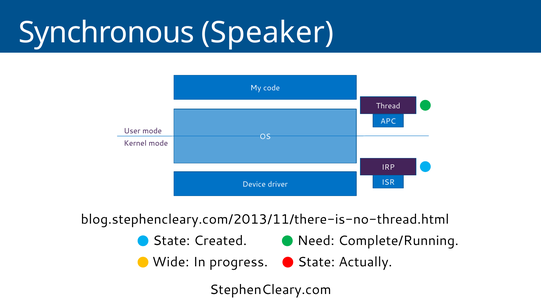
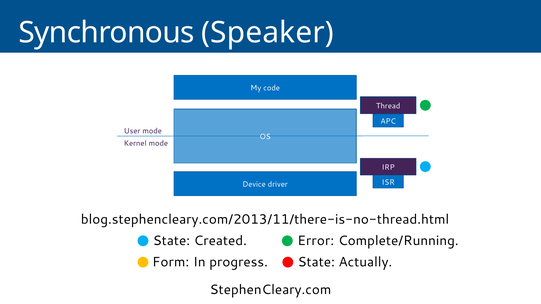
Need: Need -> Error
Wide: Wide -> Form
